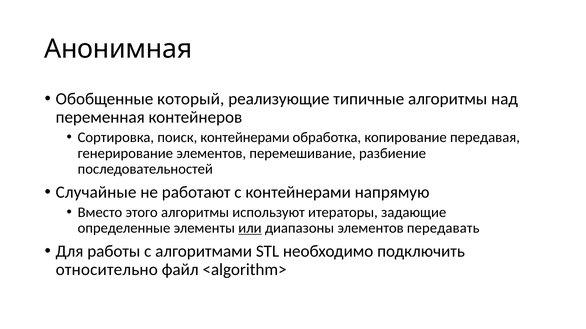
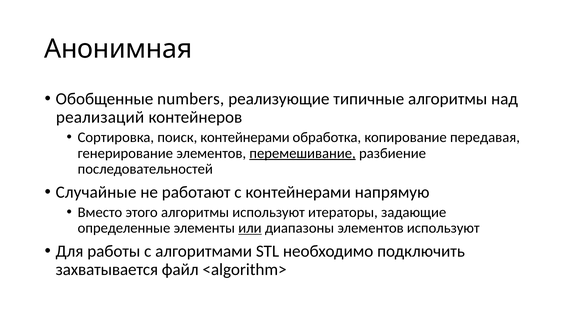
который: который -> numbers
переменная: переменная -> реализаций
перемешивание underline: none -> present
элементов передавать: передавать -> используют
относительно: относительно -> захватывается
